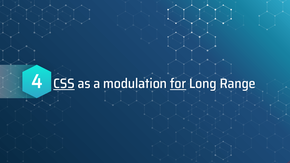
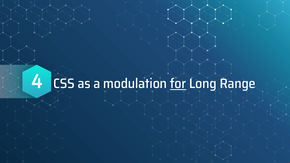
CSS underline: present -> none
